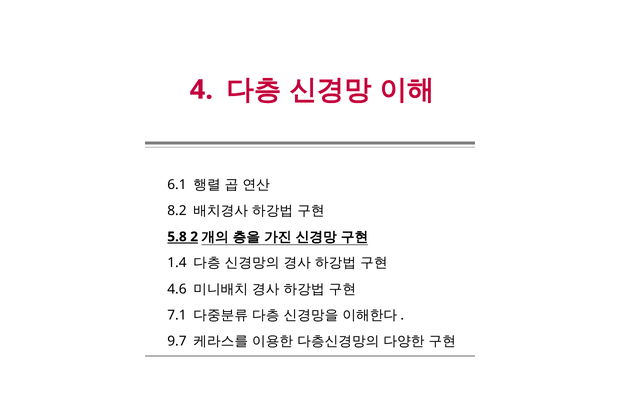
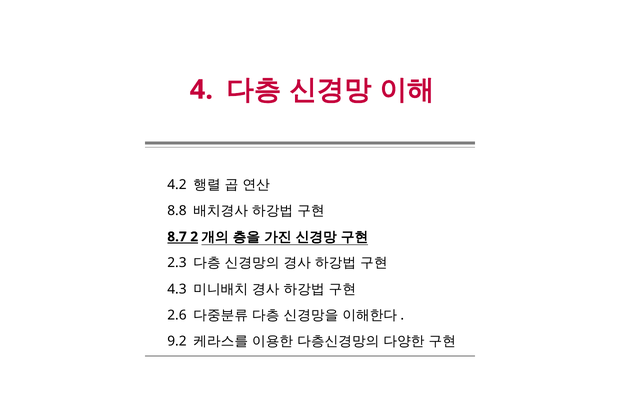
6.1: 6.1 -> 4.2
8.2: 8.2 -> 8.8
5.8: 5.8 -> 8.7
1.4: 1.4 -> 2.3
4.6: 4.6 -> 4.3
7.1: 7.1 -> 2.6
9.7: 9.7 -> 9.2
